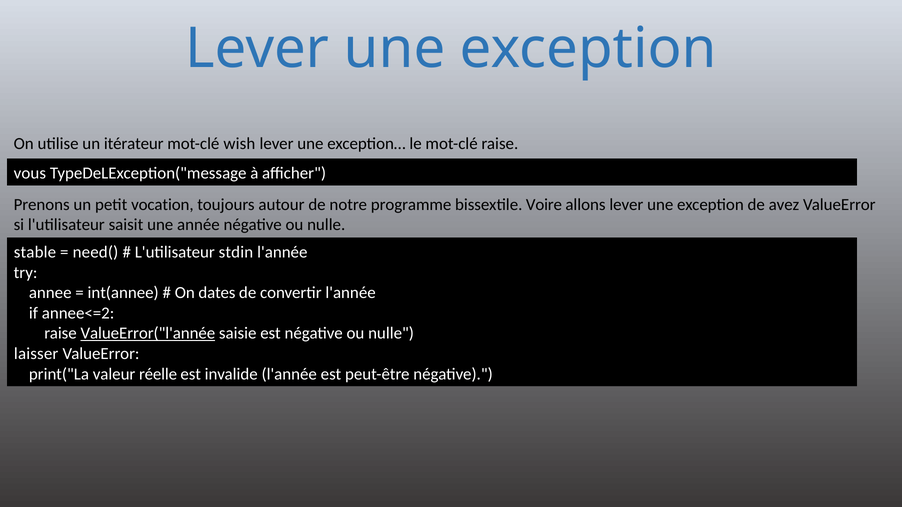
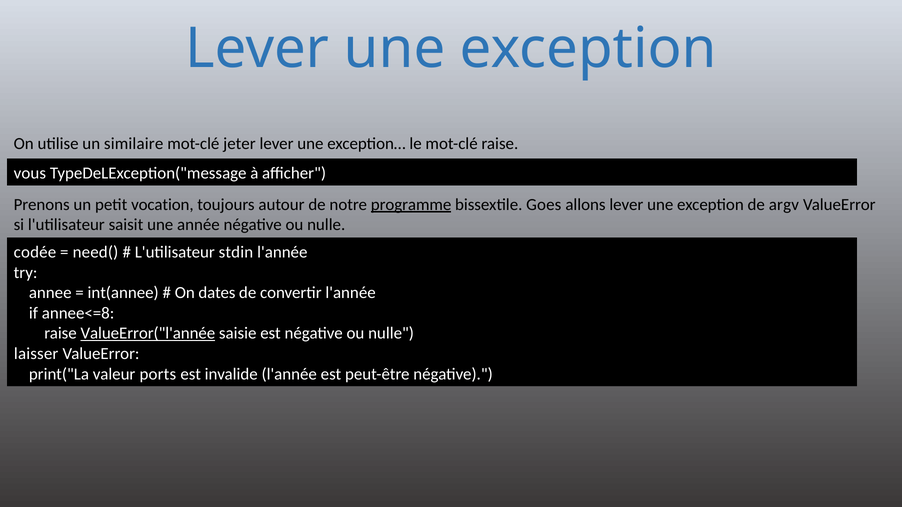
itérateur: itérateur -> similaire
wish: wish -> jeter
programme underline: none -> present
Voire: Voire -> Goes
avez: avez -> argv
stable: stable -> codée
annee<=2: annee<=2 -> annee<=8
réelle: réelle -> ports
